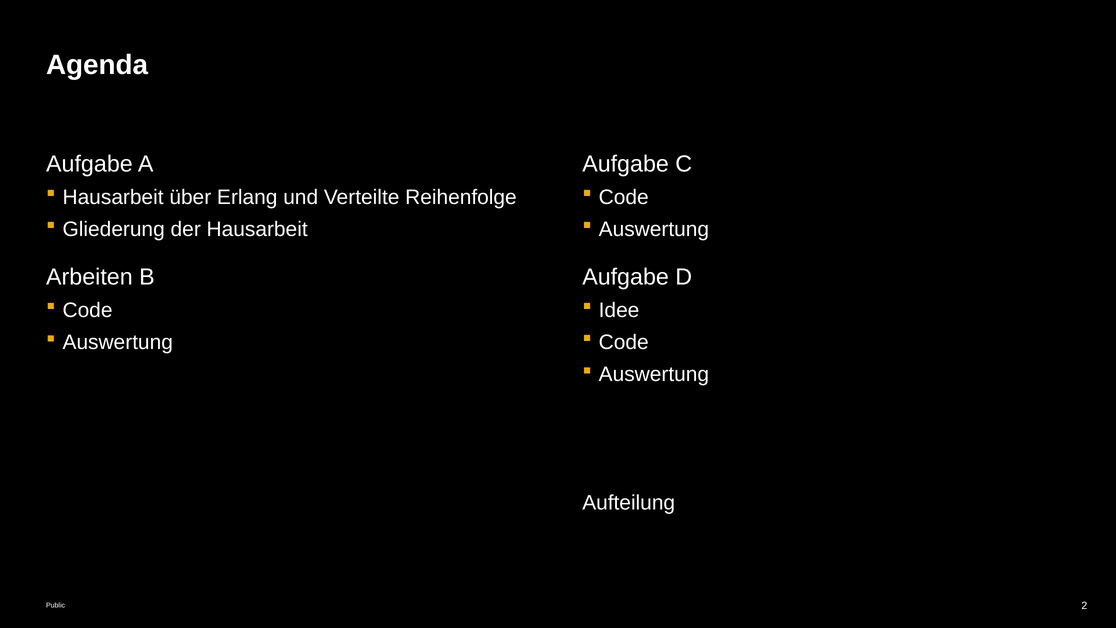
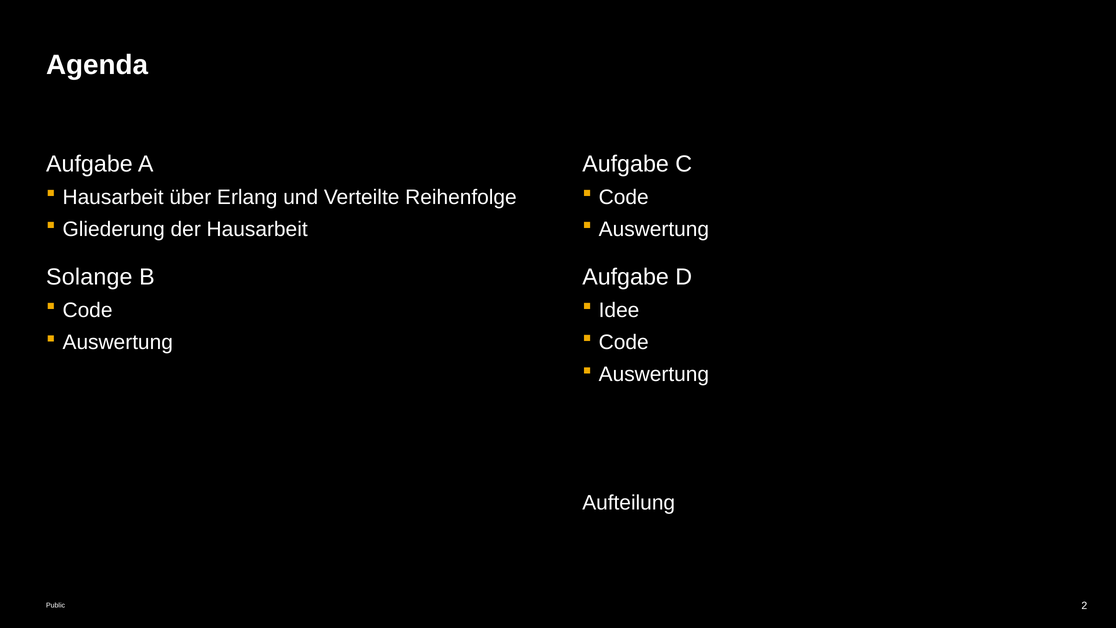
Arbeiten: Arbeiten -> Solange
